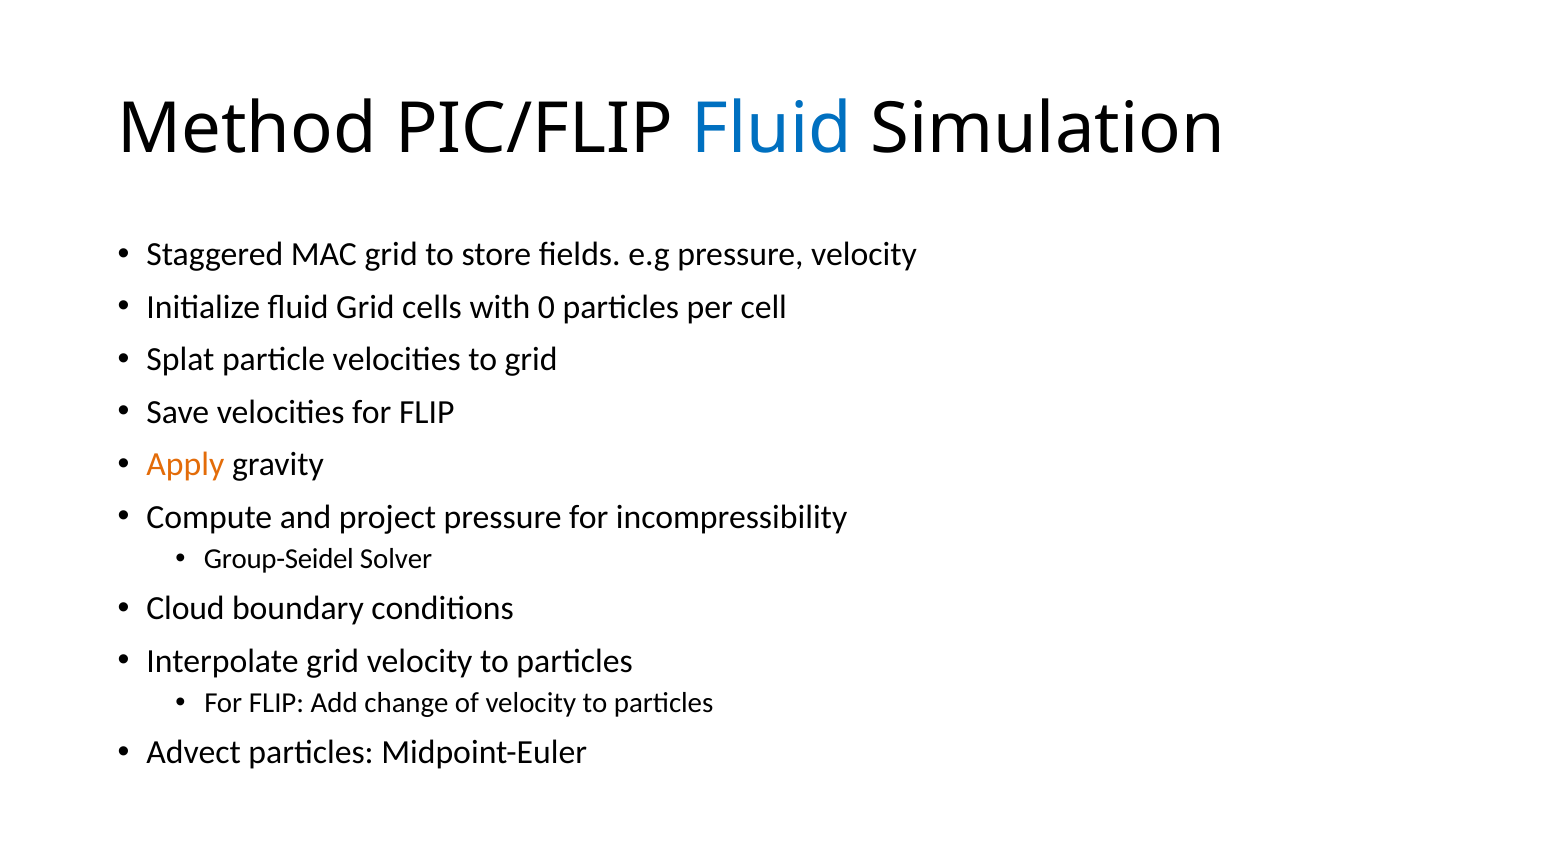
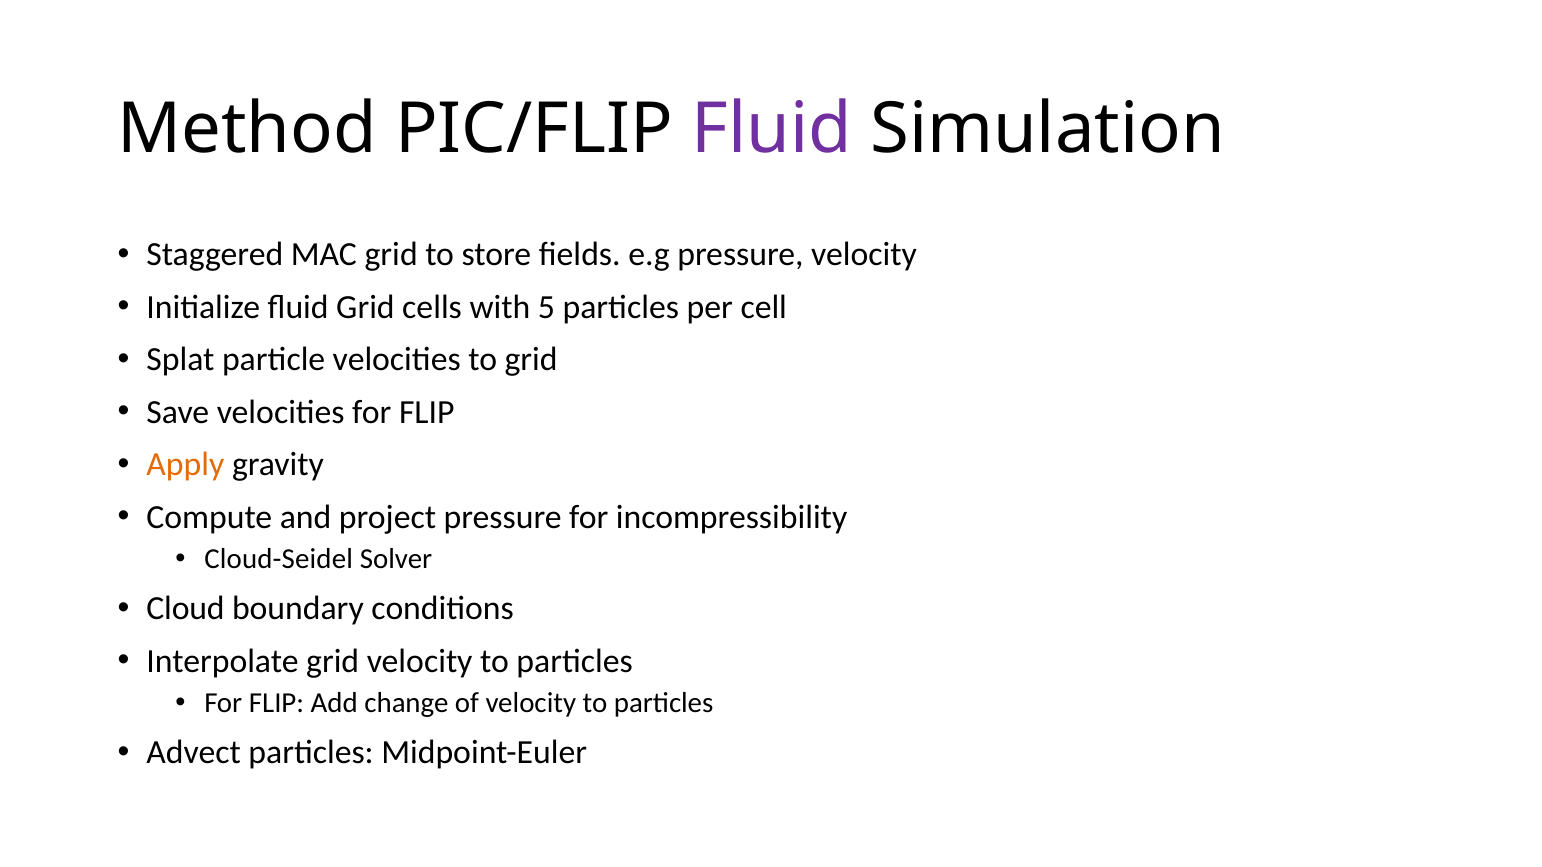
Fluid at (772, 130) colour: blue -> purple
0: 0 -> 5
Group-Seidel: Group-Seidel -> Cloud-Seidel
